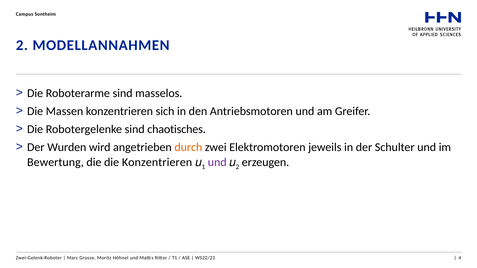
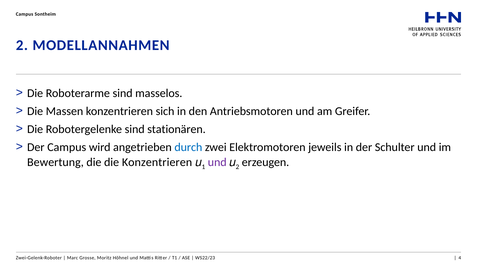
chaotisches: chaotisches -> stationären
Der Wurden: Wurden -> Campus
durch colour: orange -> blue
